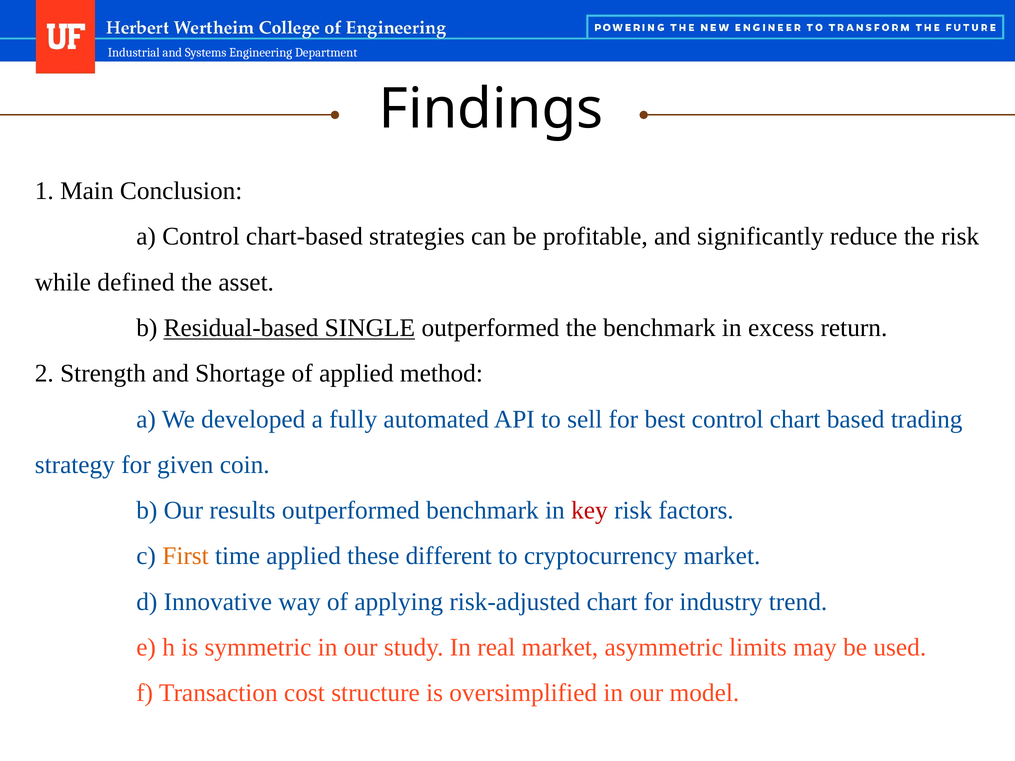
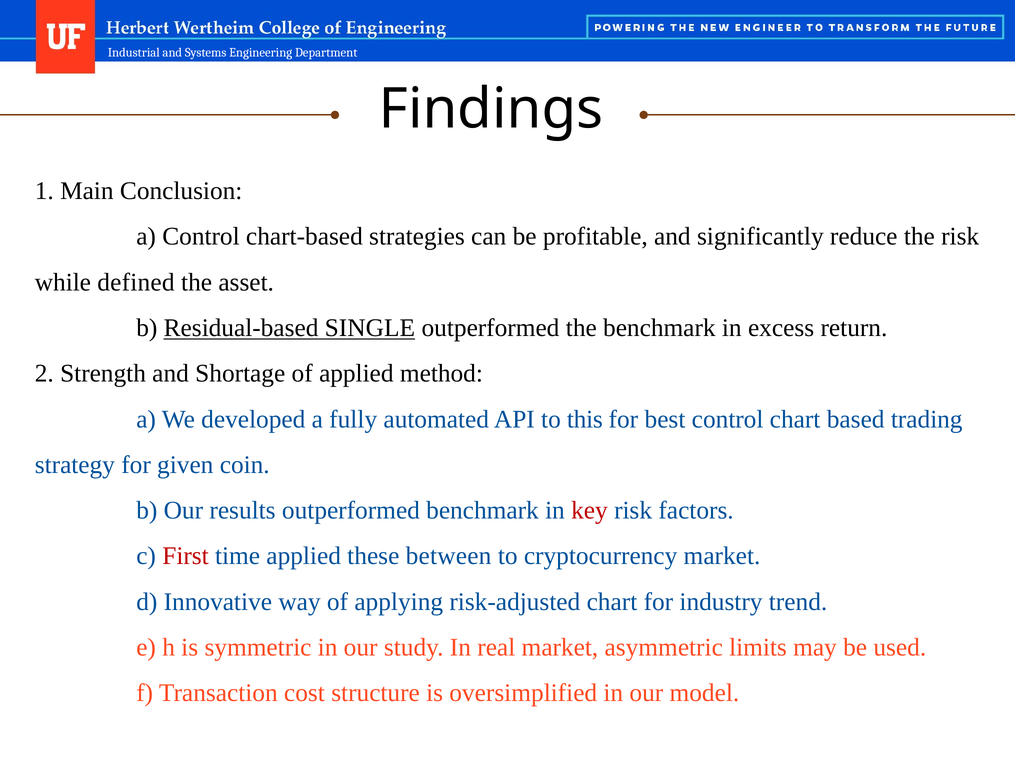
sell: sell -> this
First colour: orange -> red
different: different -> between
